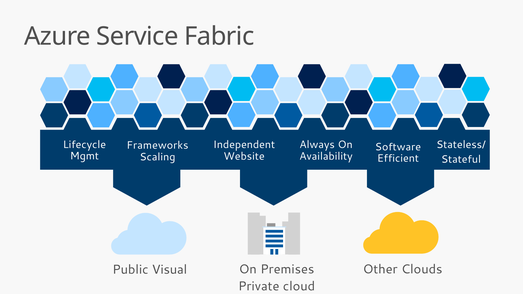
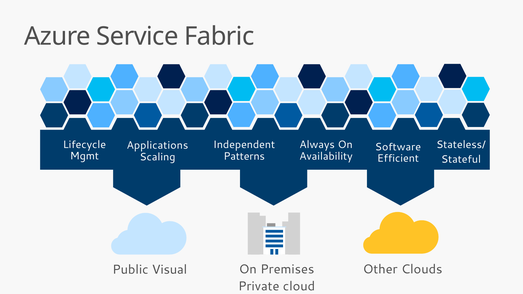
Frameworks: Frameworks -> Applications
Website: Website -> Patterns
